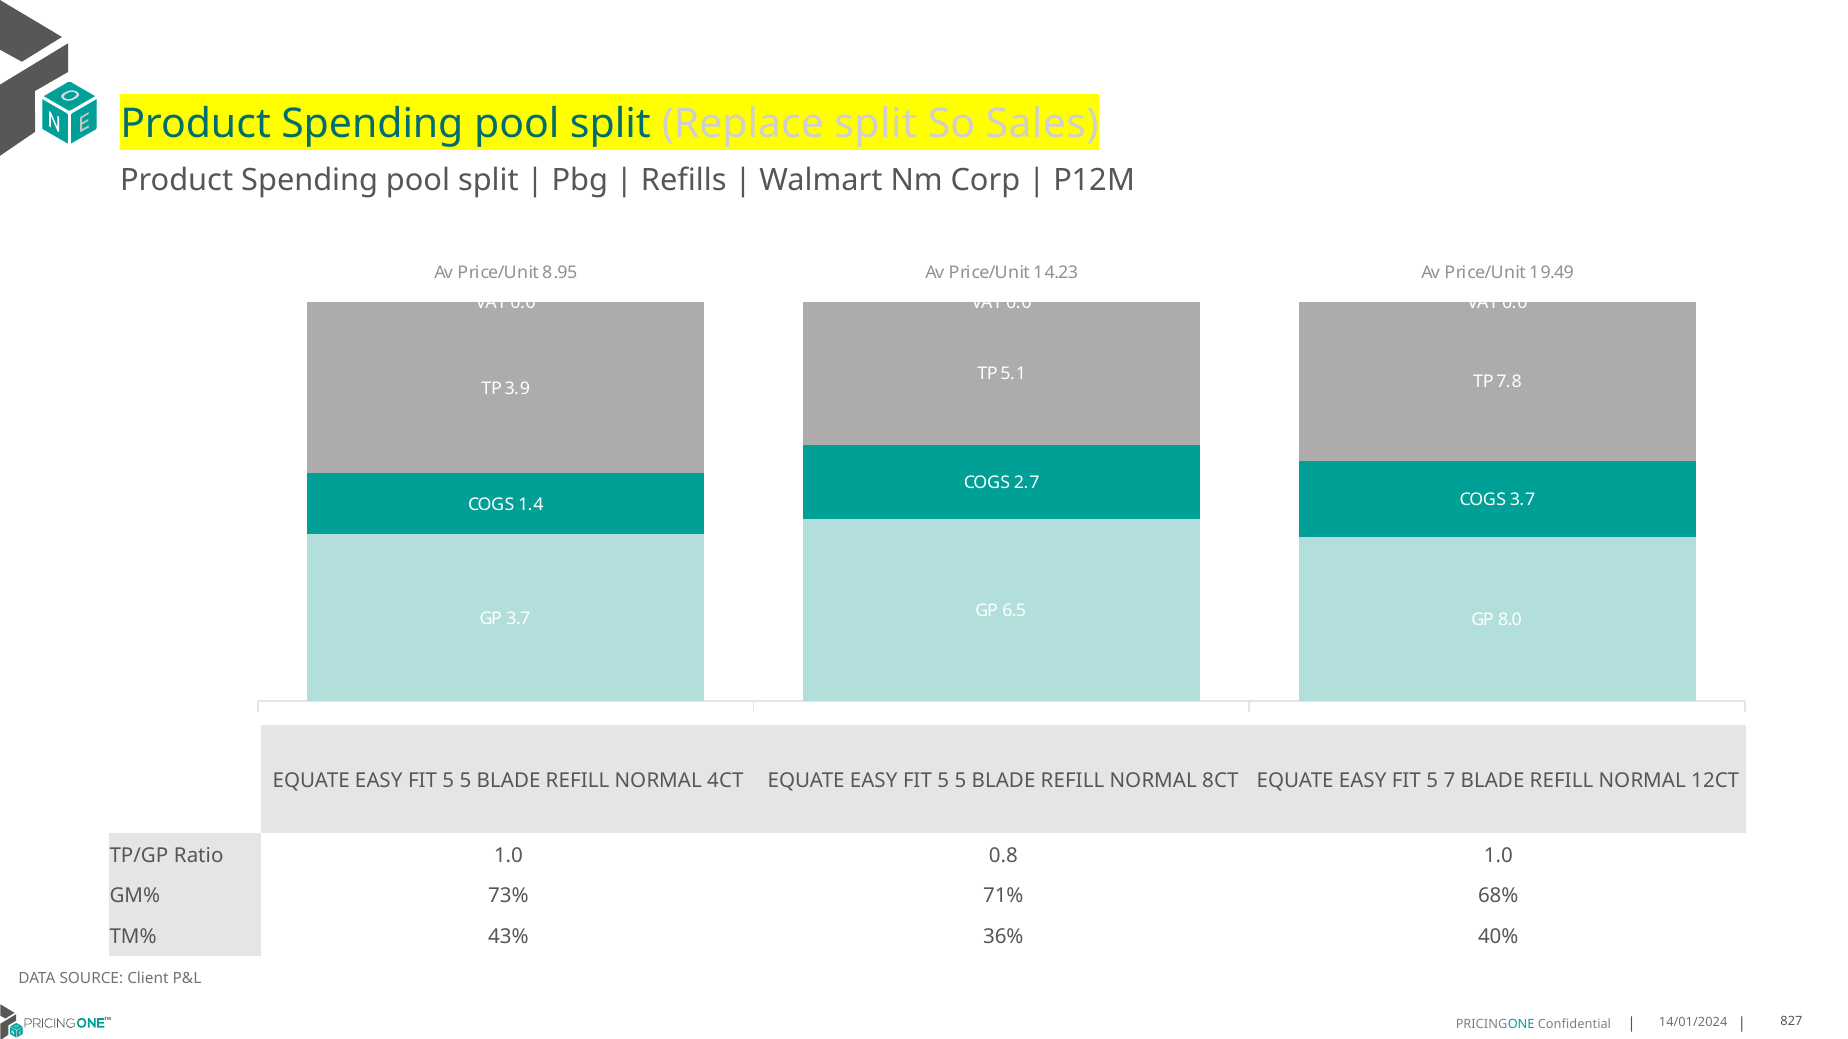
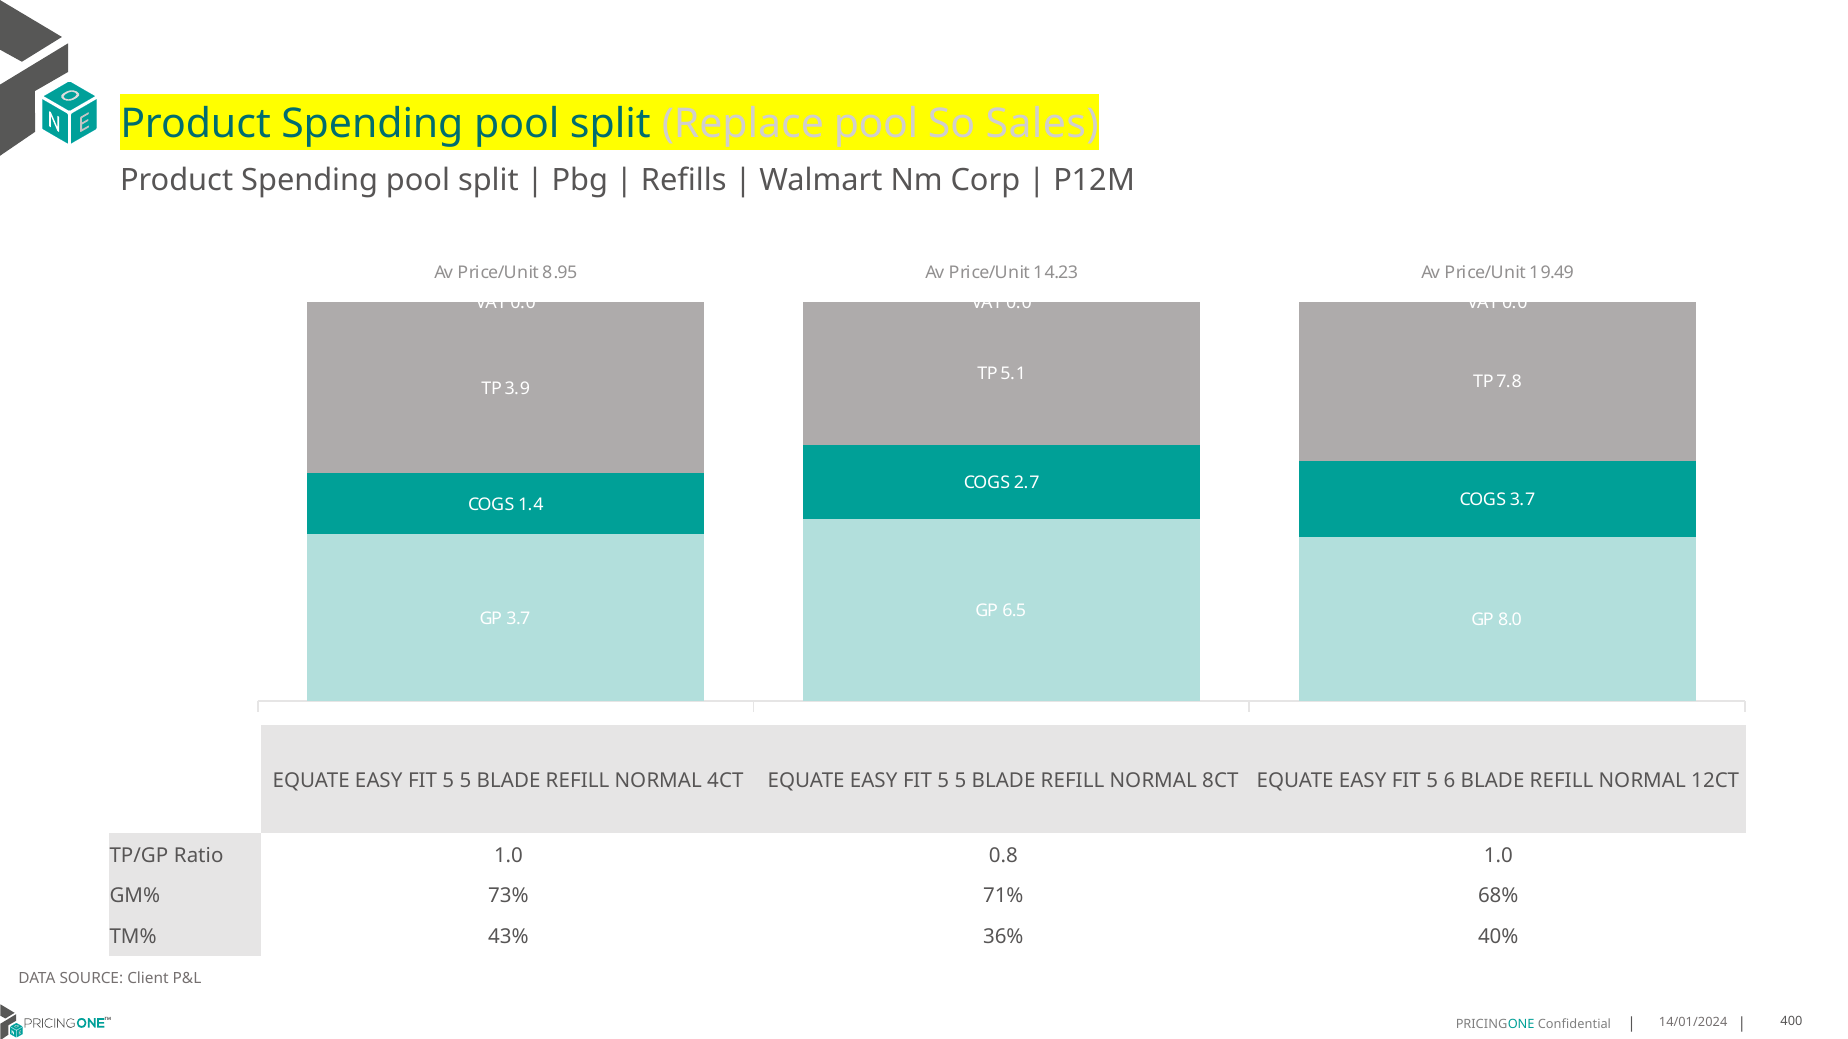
Replace split: split -> pool
7: 7 -> 6
827: 827 -> 400
